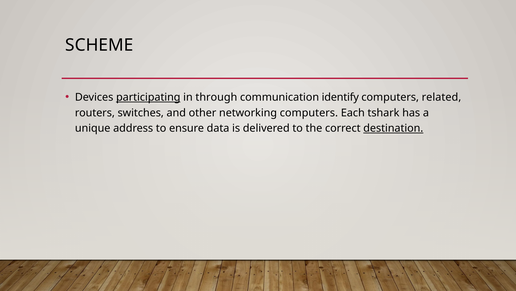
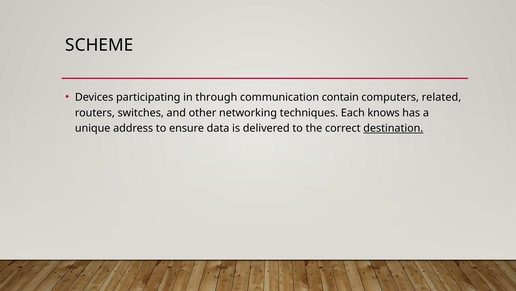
participating underline: present -> none
identify: identify -> contain
networking computers: computers -> techniques
tshark: tshark -> knows
